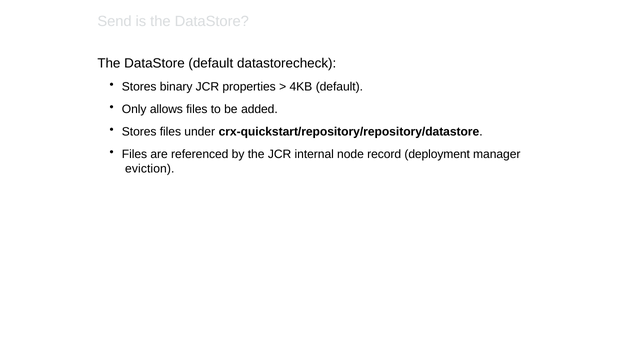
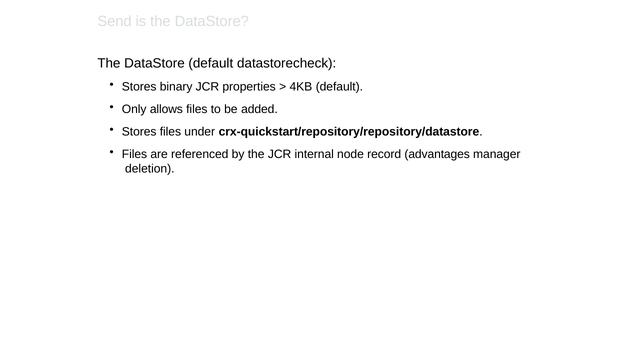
deployment: deployment -> advantages
eviction: eviction -> deletion
